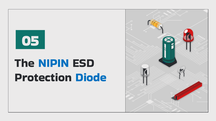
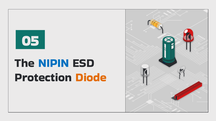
Diode colour: blue -> orange
